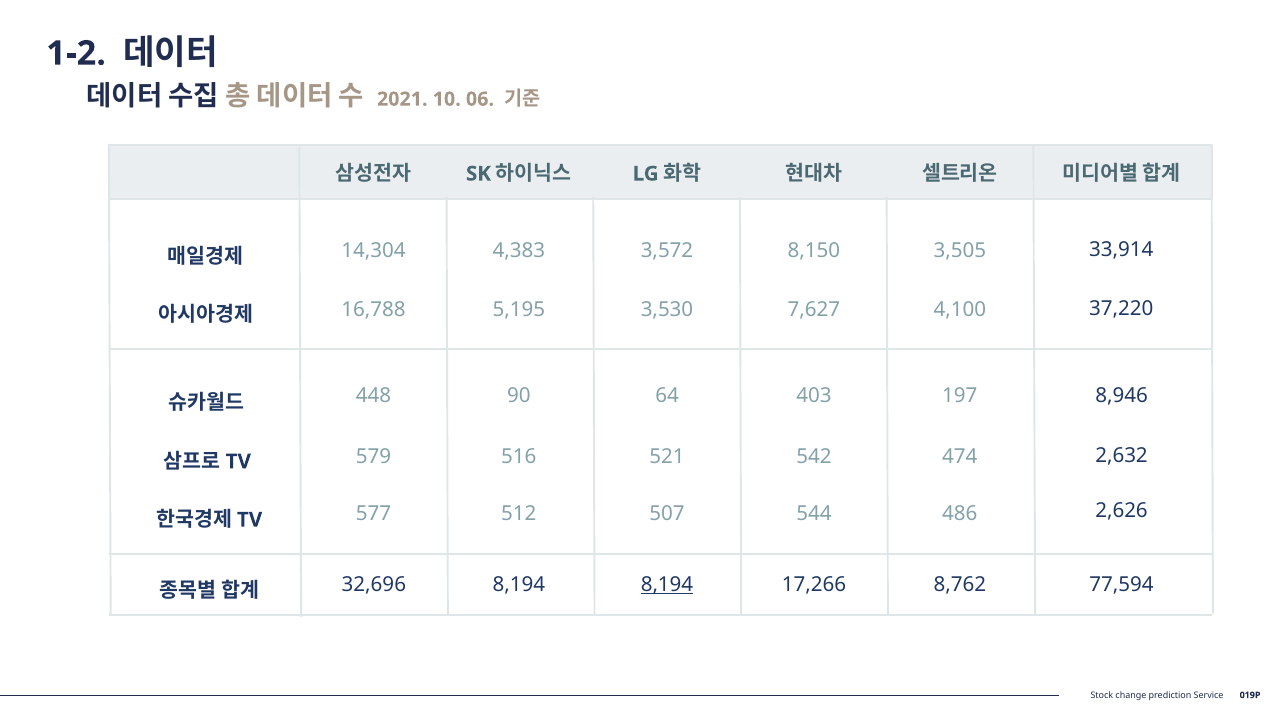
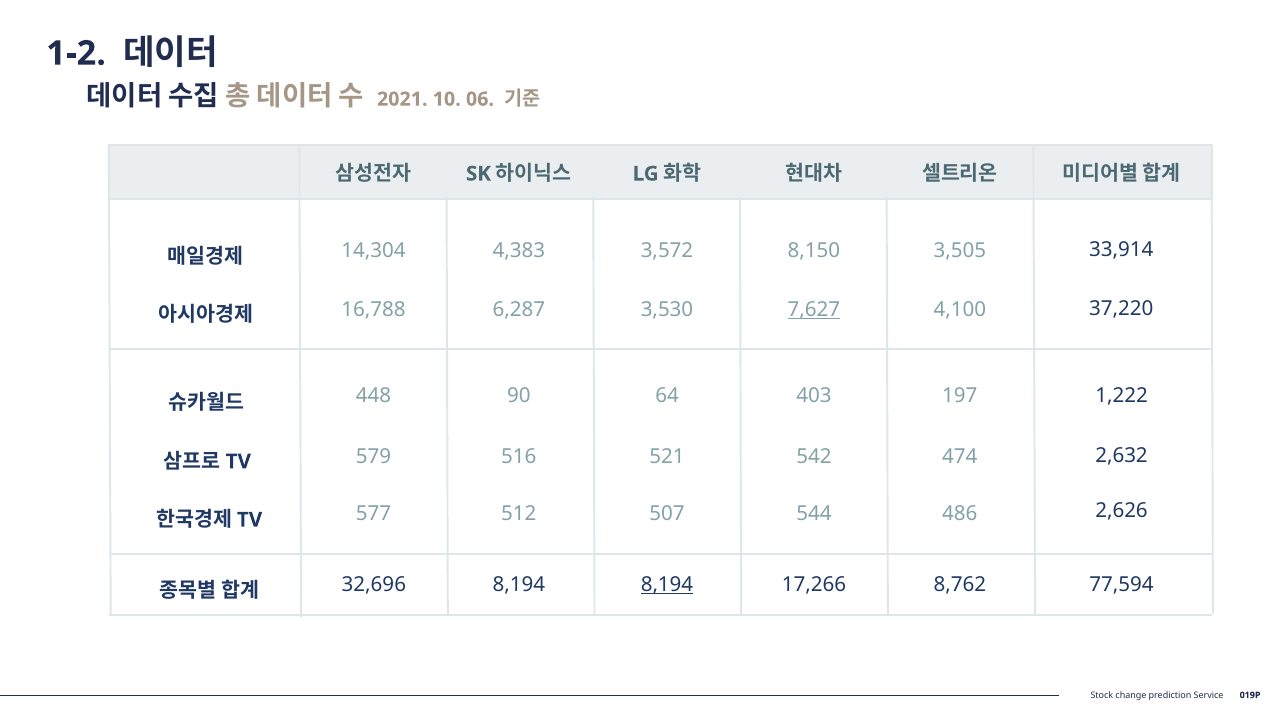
5,195: 5,195 -> 6,287
7,627 underline: none -> present
8,946: 8,946 -> 1,222
